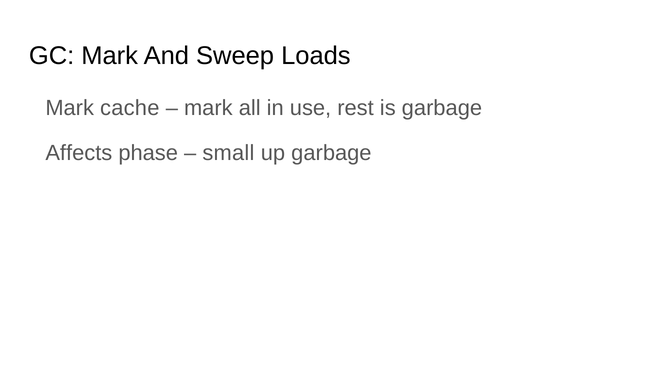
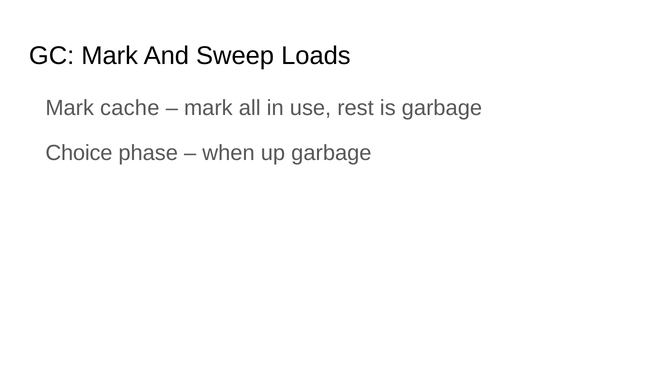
Affects: Affects -> Choice
small: small -> when
